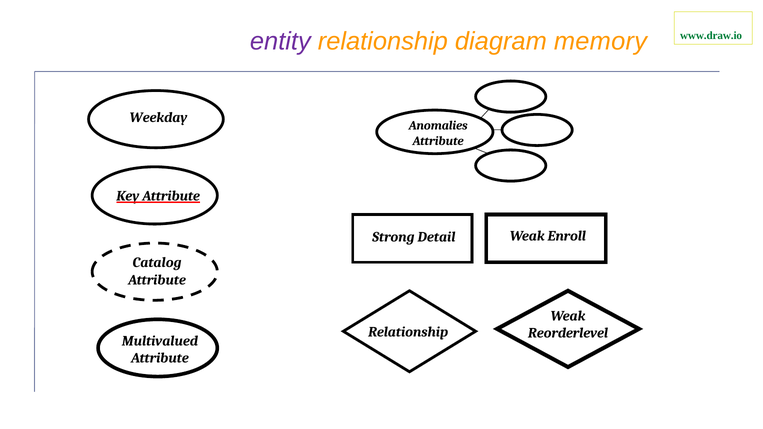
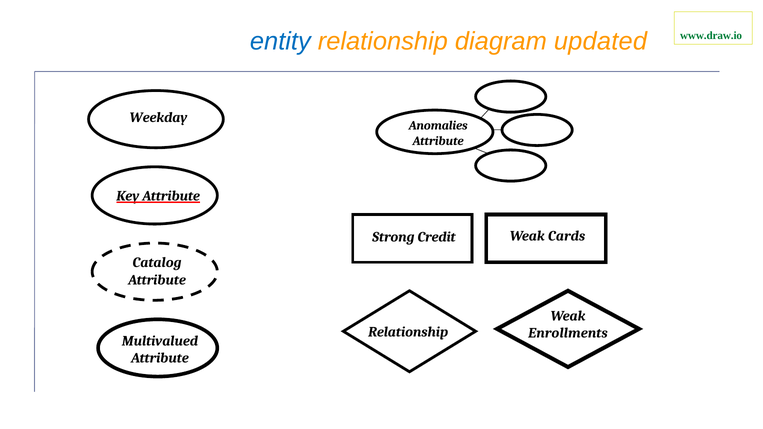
entity colour: purple -> blue
memory: memory -> updated
Enroll: Enroll -> Cards
Detail: Detail -> Credit
Reorderlevel: Reorderlevel -> Enrollments
